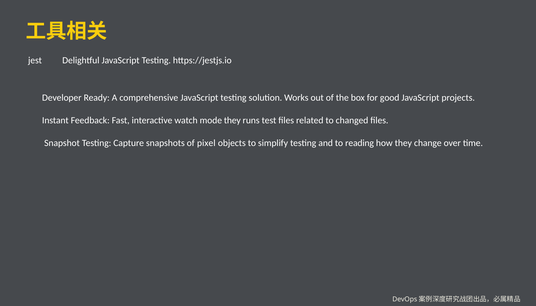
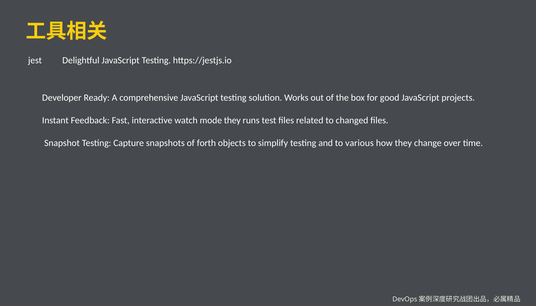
pixel: pixel -> forth
reading: reading -> various
